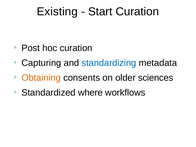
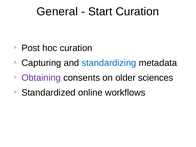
Existing: Existing -> General
Obtaining colour: orange -> purple
where: where -> online
